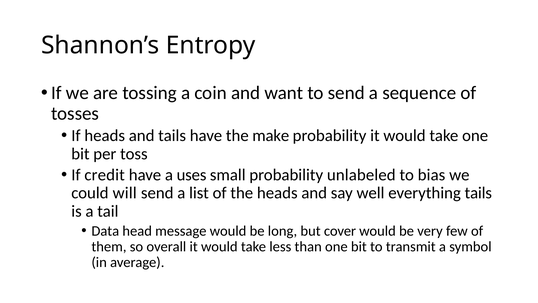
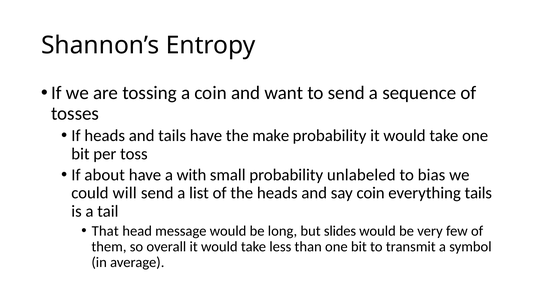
credit: credit -> about
uses: uses -> with
say well: well -> coin
Data: Data -> That
cover: cover -> slides
